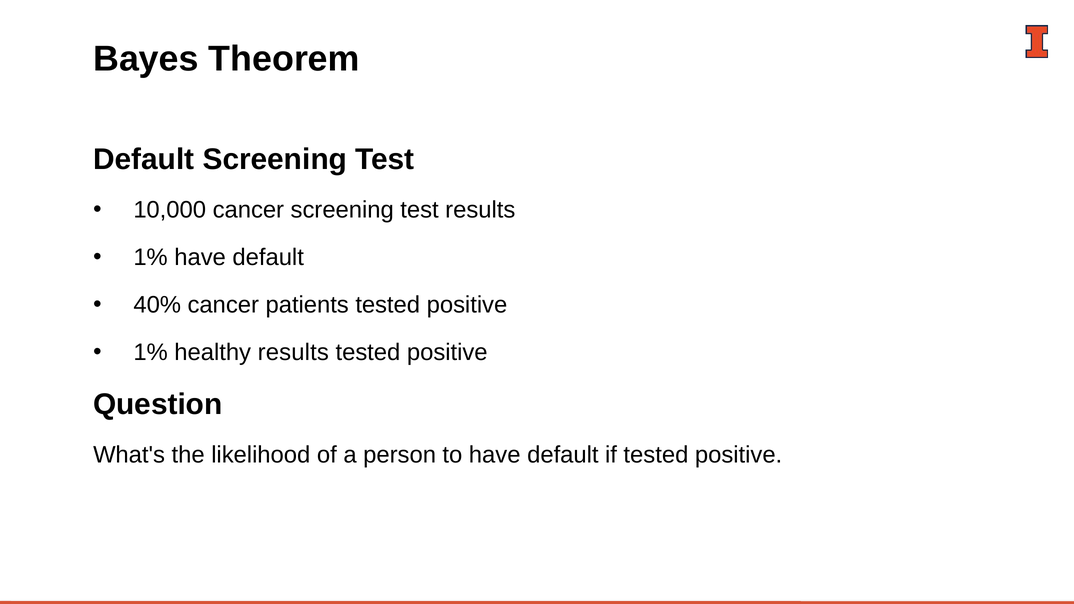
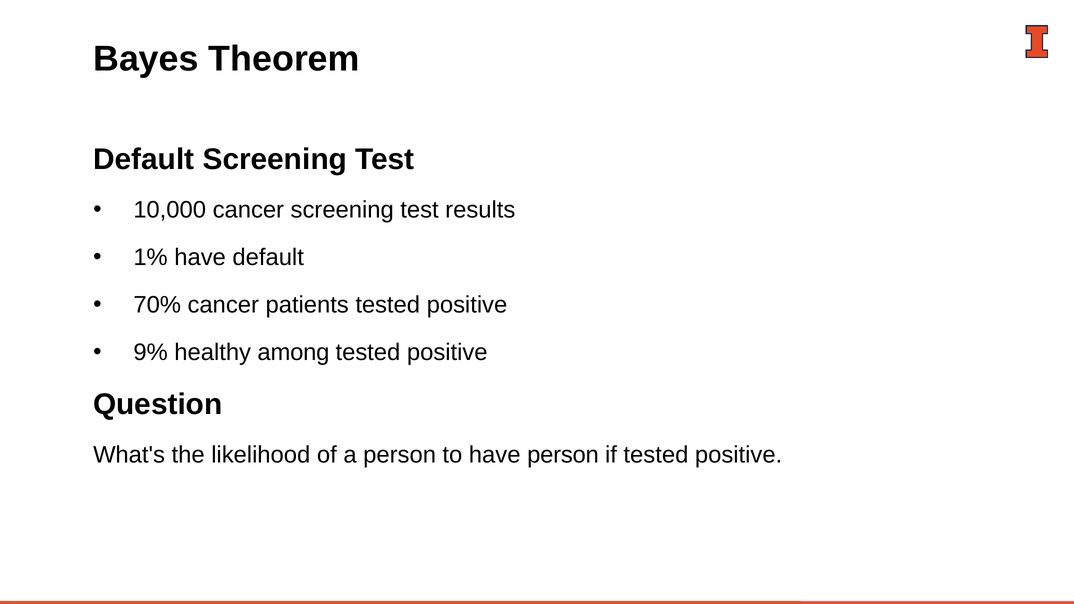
40%: 40% -> 70%
1% at (151, 353): 1% -> 9%
healthy results: results -> among
to have default: default -> person
